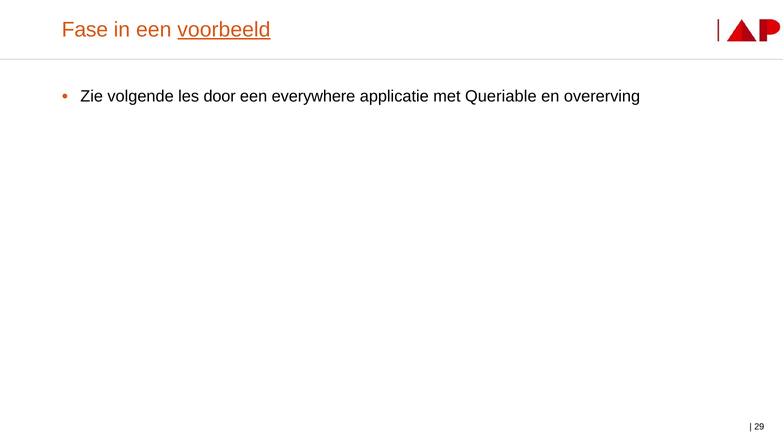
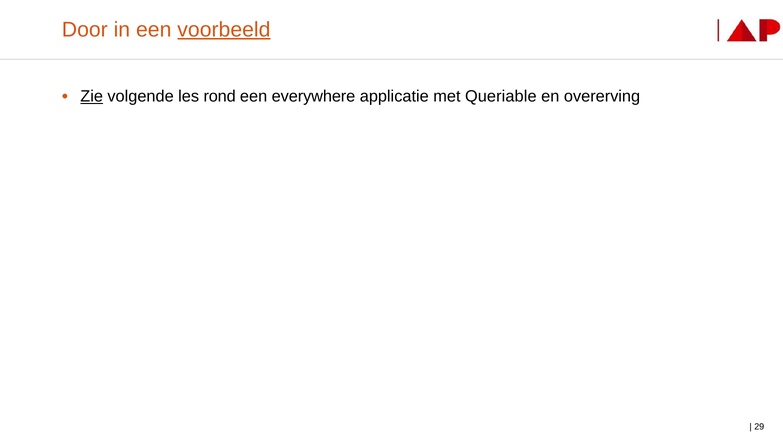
Fase: Fase -> Door
Zie underline: none -> present
door: door -> rond
